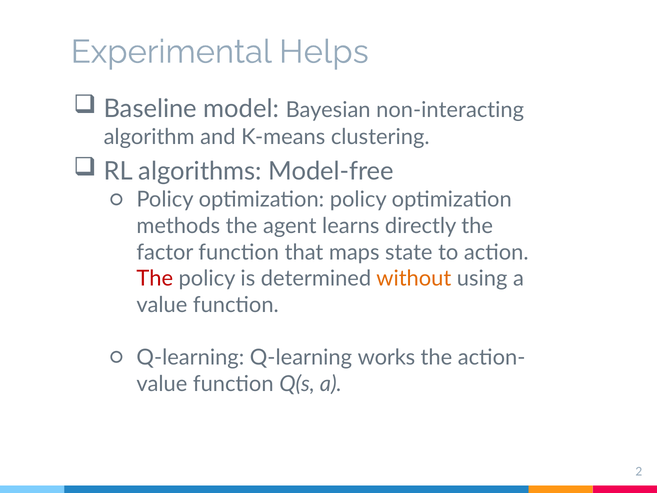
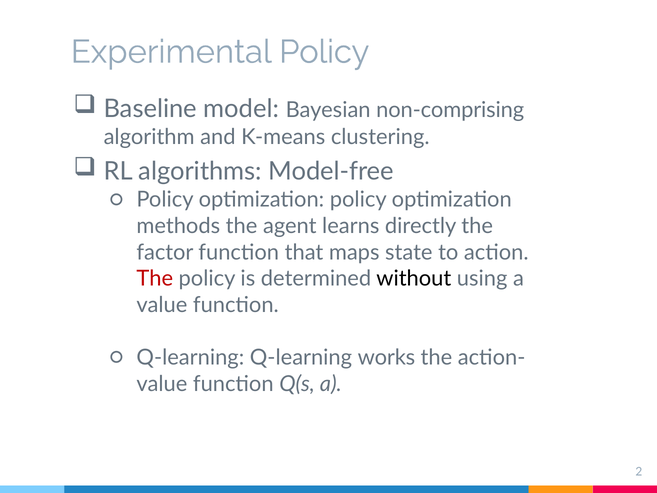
Experimental Helps: Helps -> Policy
non-interacting: non-interacting -> non-comprising
without colour: orange -> black
